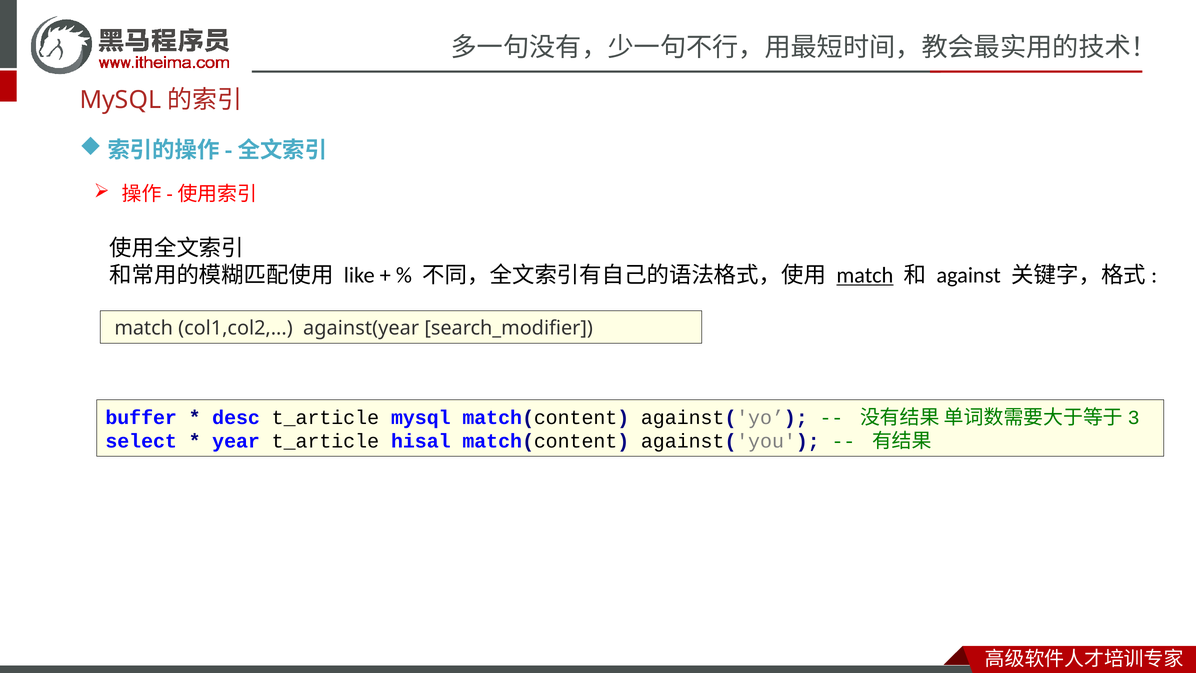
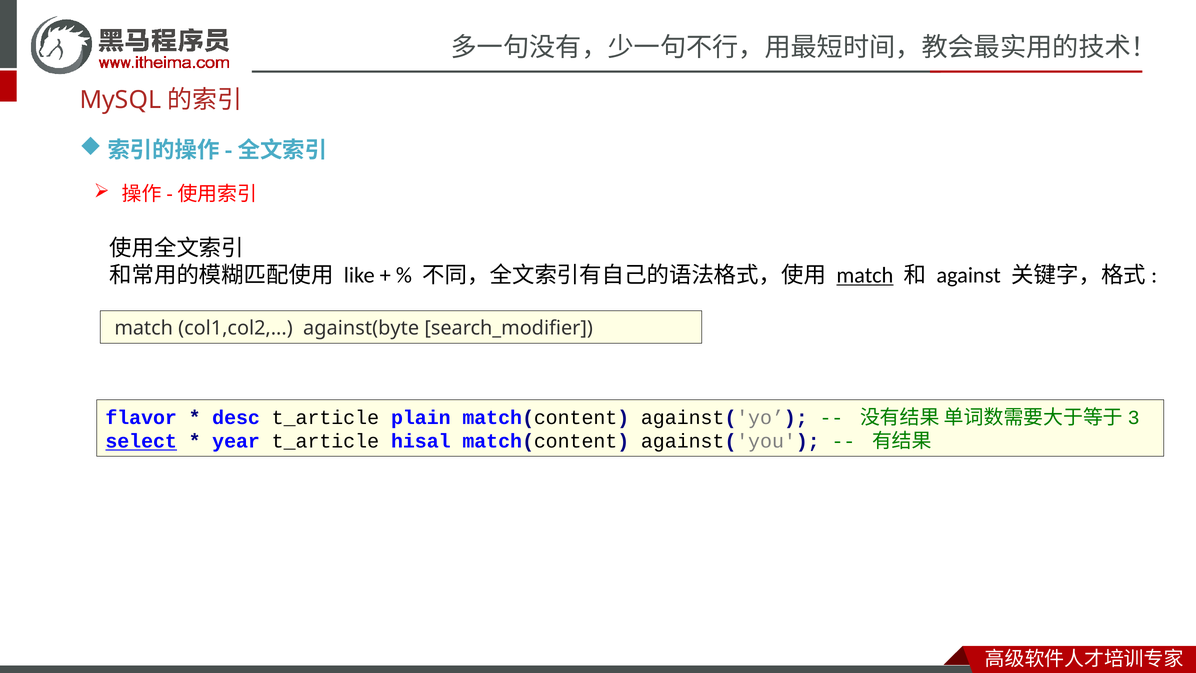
against(year: against(year -> against(byte
buffer: buffer -> flavor
t_article mysql: mysql -> plain
select underline: none -> present
